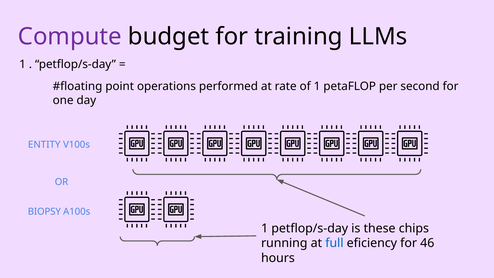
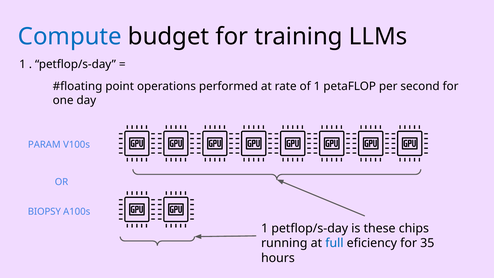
Compute colour: purple -> blue
ENTITY: ENTITY -> PARAM
46: 46 -> 35
